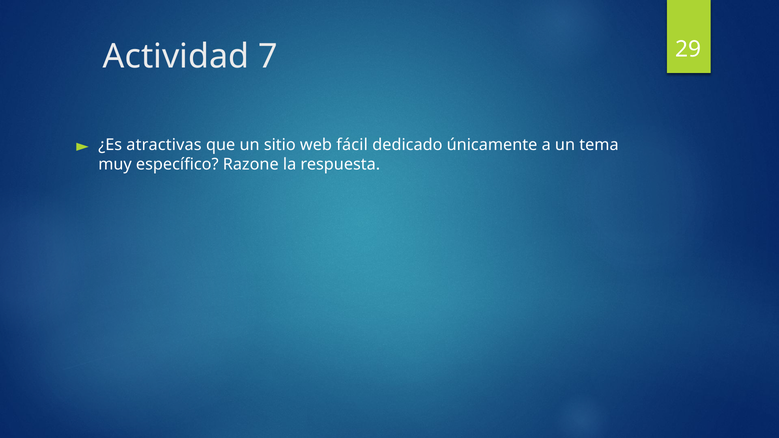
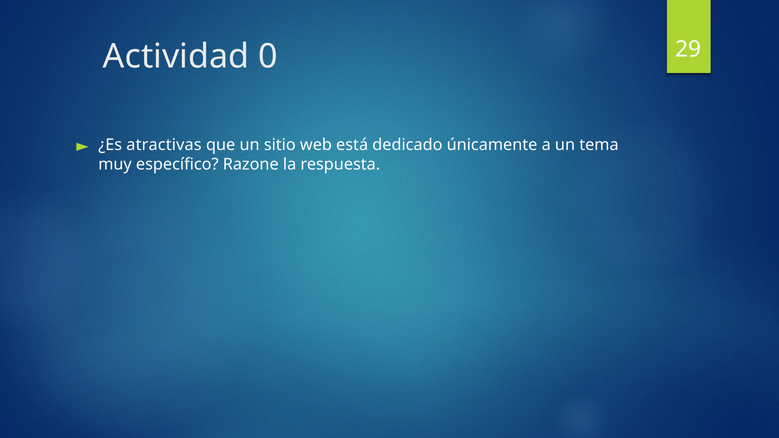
7: 7 -> 0
fácil: fácil -> está
